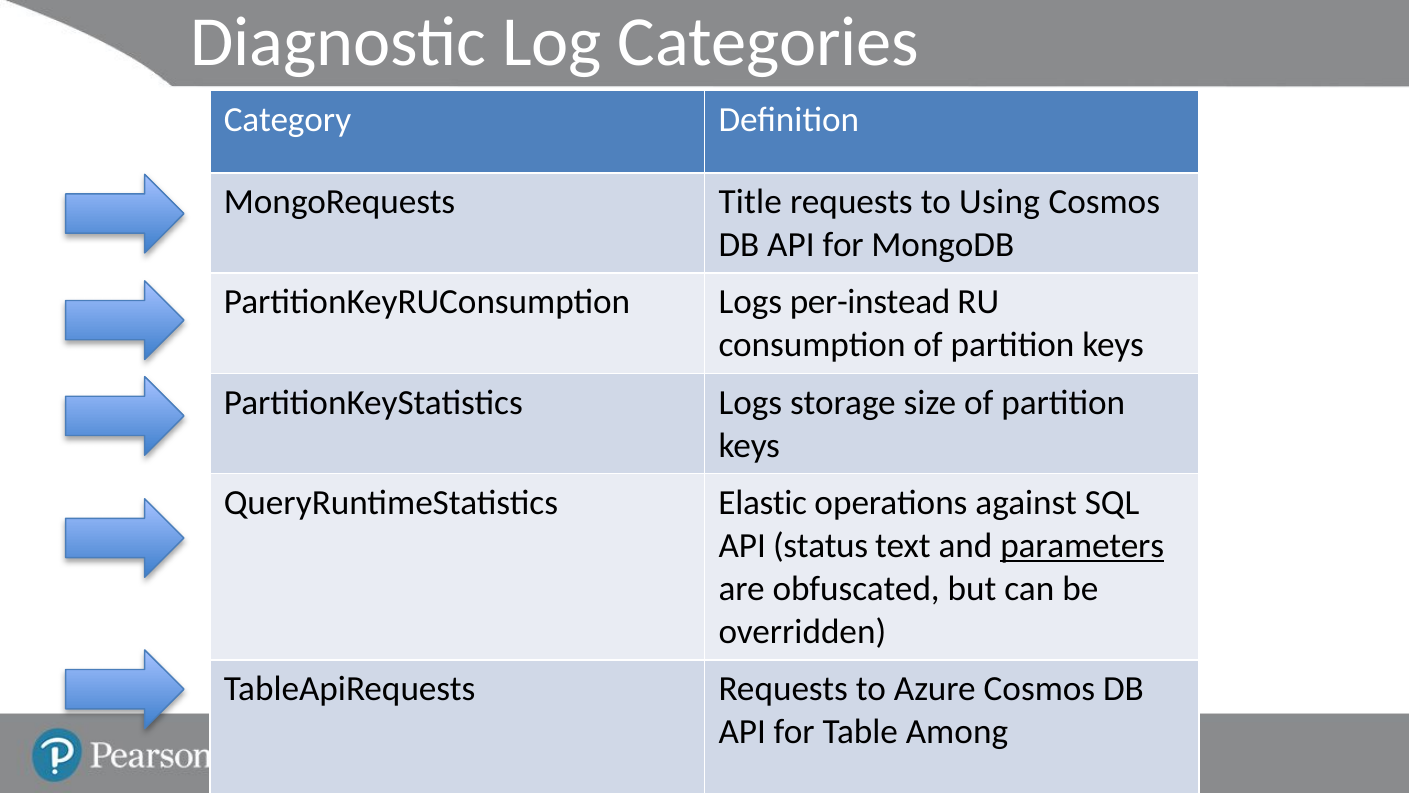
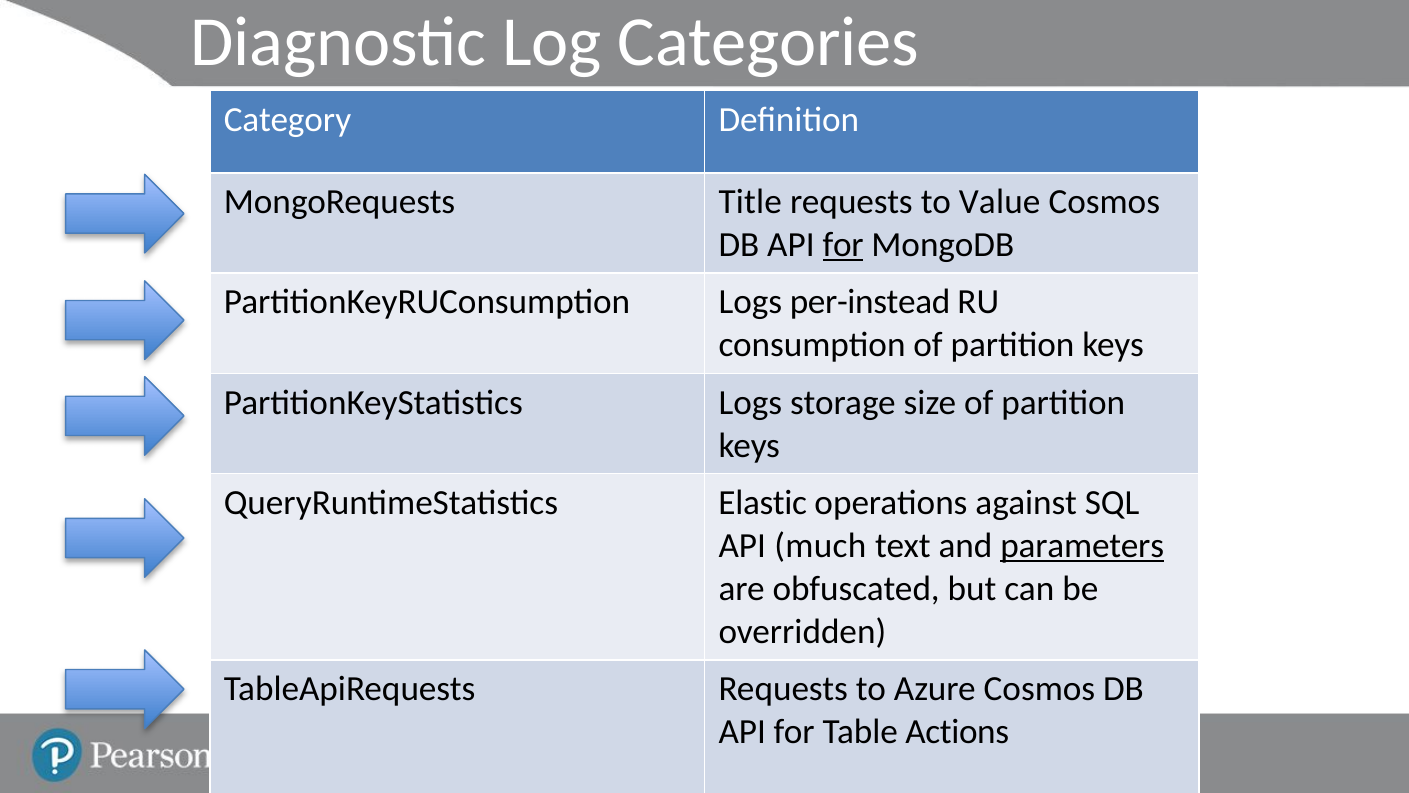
Using: Using -> Value
for at (843, 245) underline: none -> present
status: status -> much
Among: Among -> Actions
